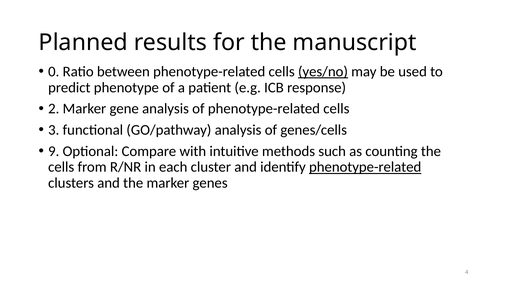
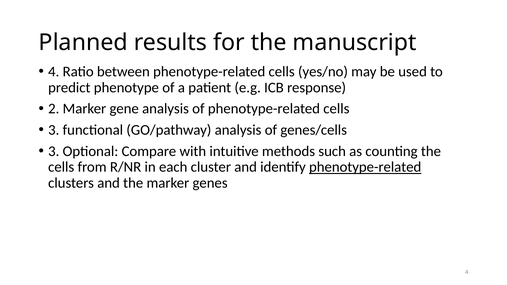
0 at (54, 72): 0 -> 4
yes/no underline: present -> none
9 at (54, 151): 9 -> 3
